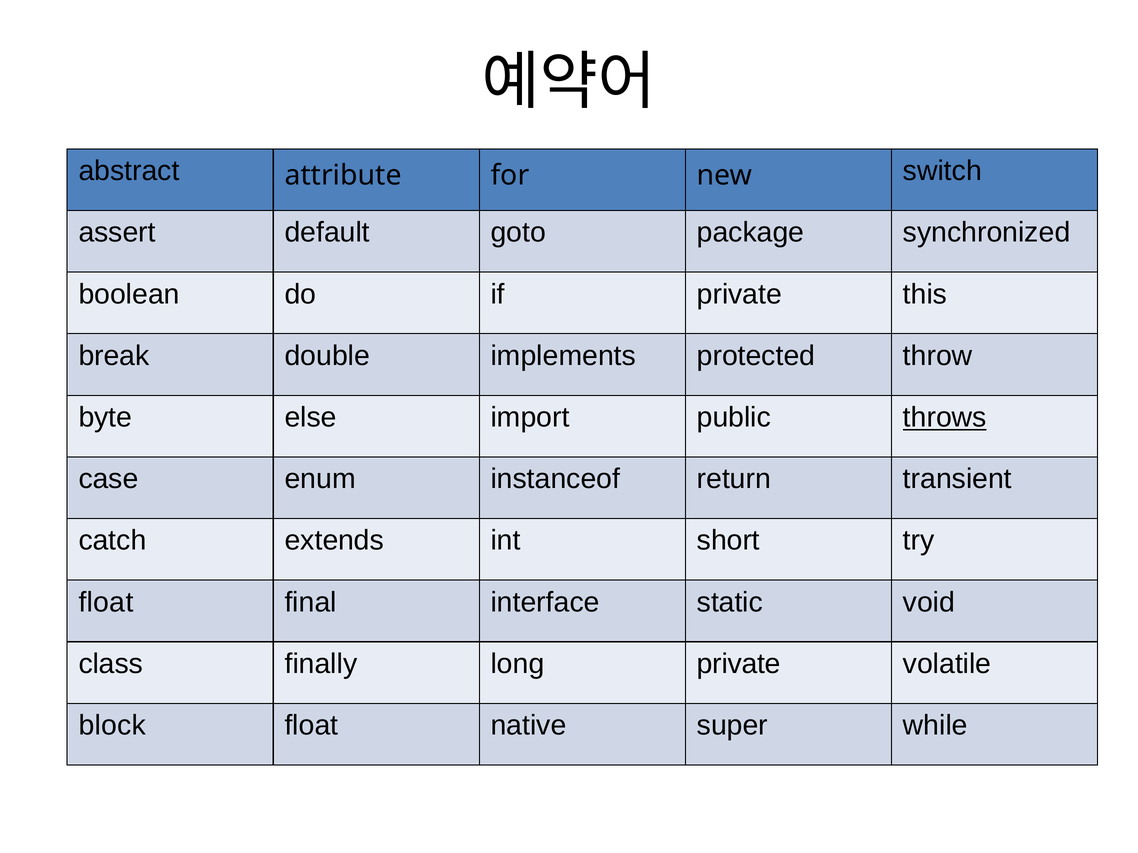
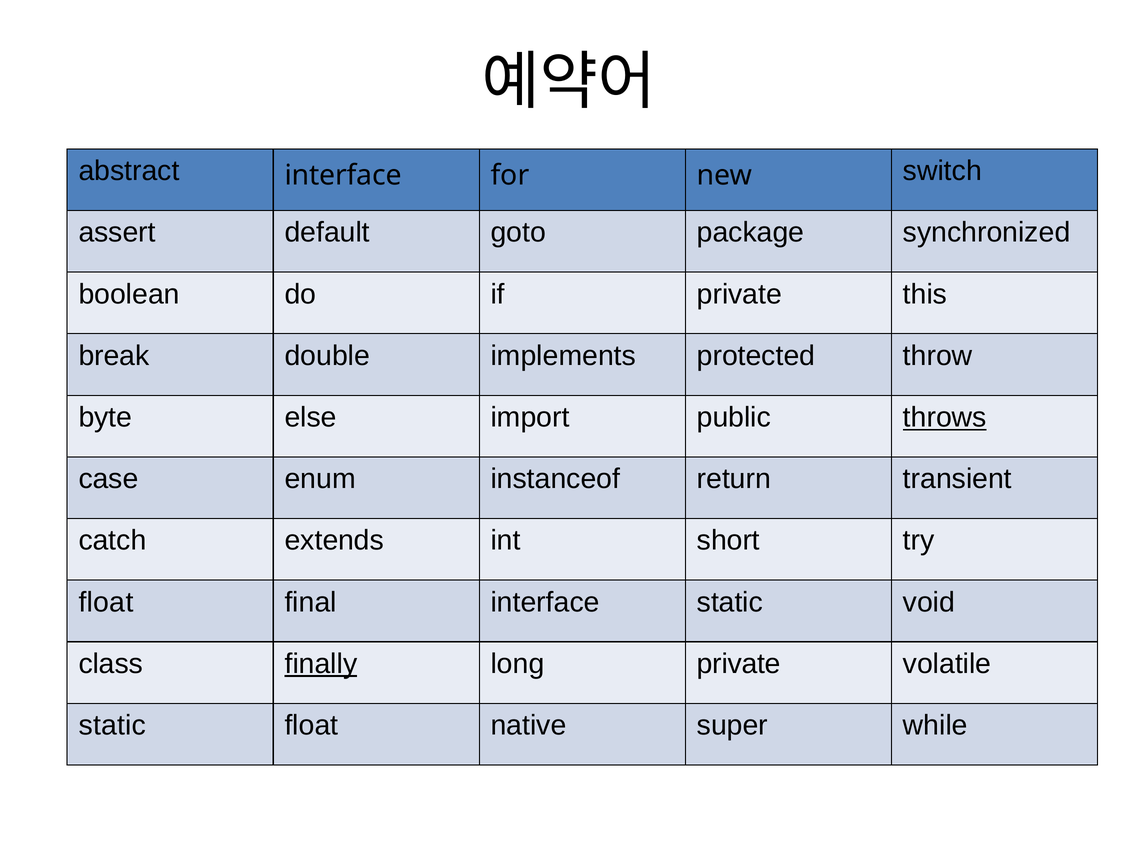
abstract attribute: attribute -> interface
finally underline: none -> present
block at (112, 726): block -> static
